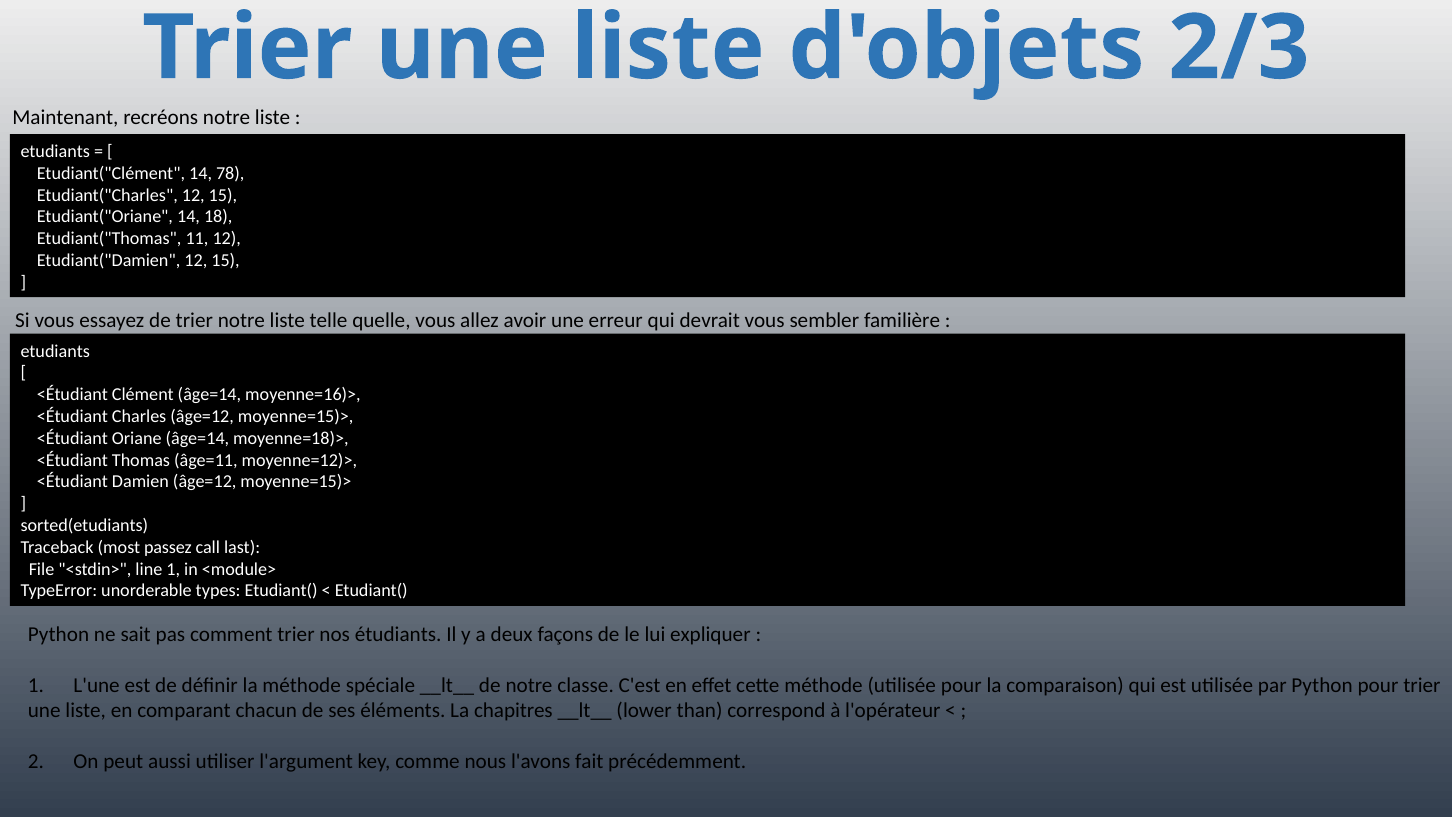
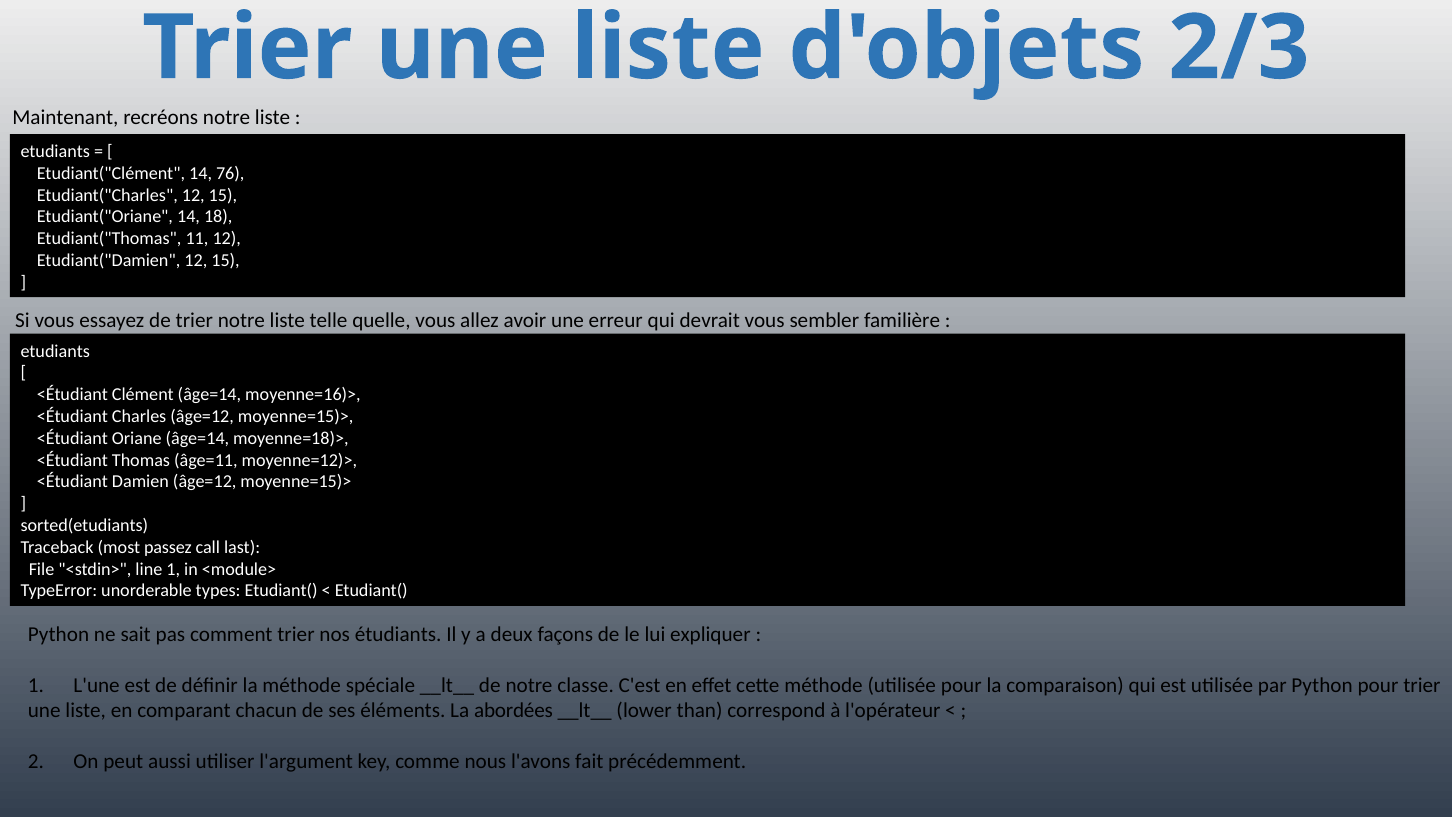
78: 78 -> 76
chapitres: chapitres -> abordées
